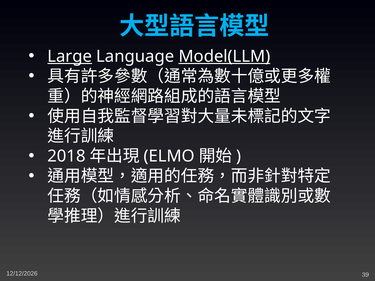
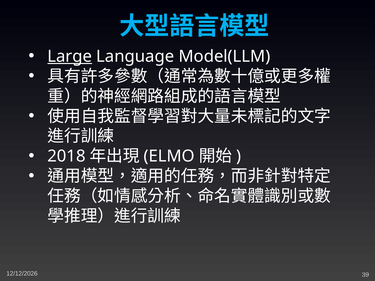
Model(LLM underline: present -> none
